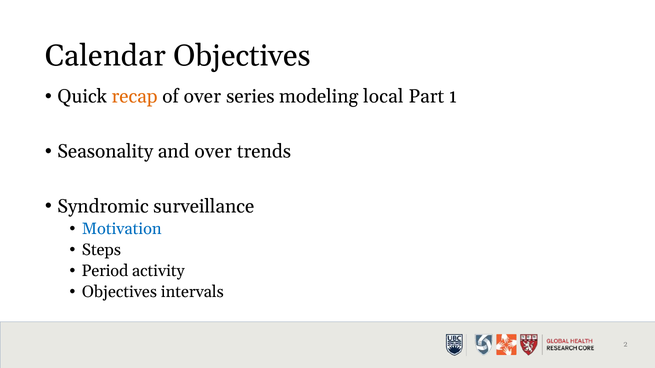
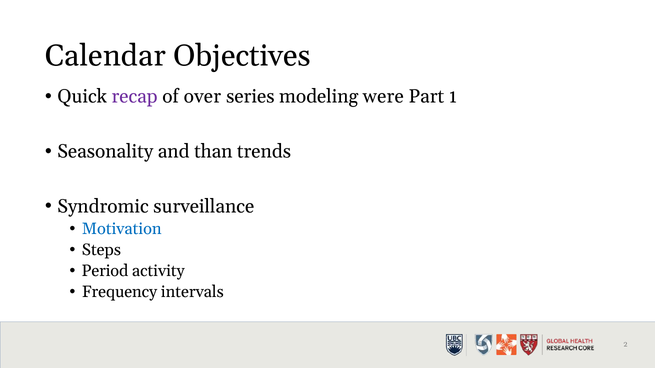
recap colour: orange -> purple
local: local -> were
and over: over -> than
Objectives at (119, 292): Objectives -> Frequency
